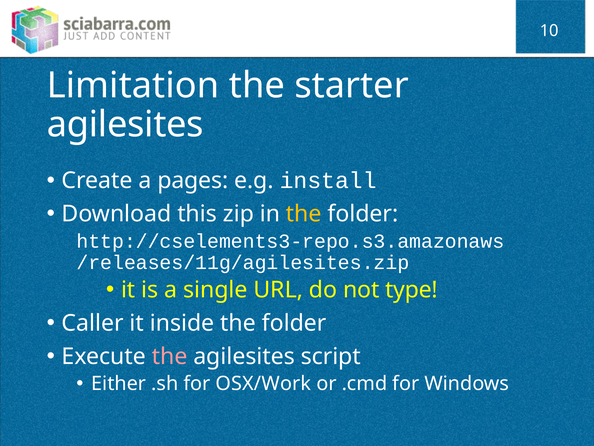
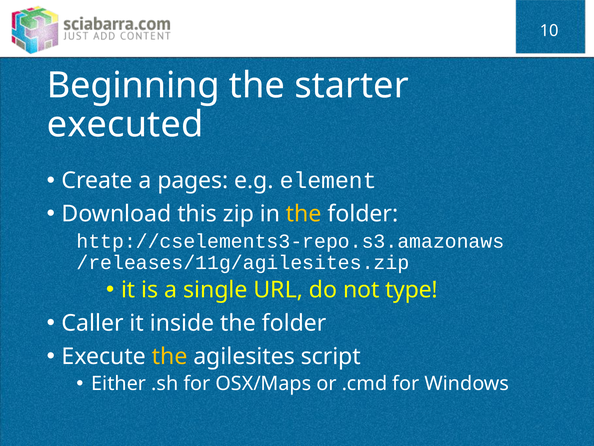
Limitation: Limitation -> Beginning
agilesites at (125, 125): agilesites -> executed
install: install -> element
the at (170, 356) colour: pink -> yellow
OSX/Work: OSX/Work -> OSX/Maps
